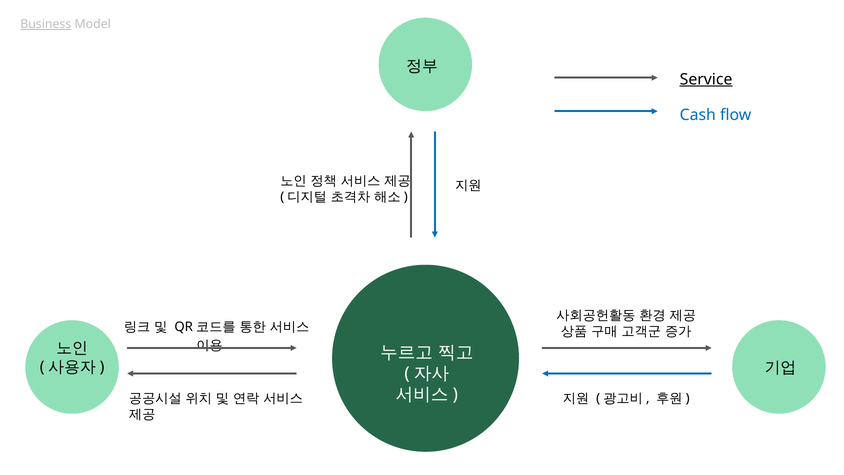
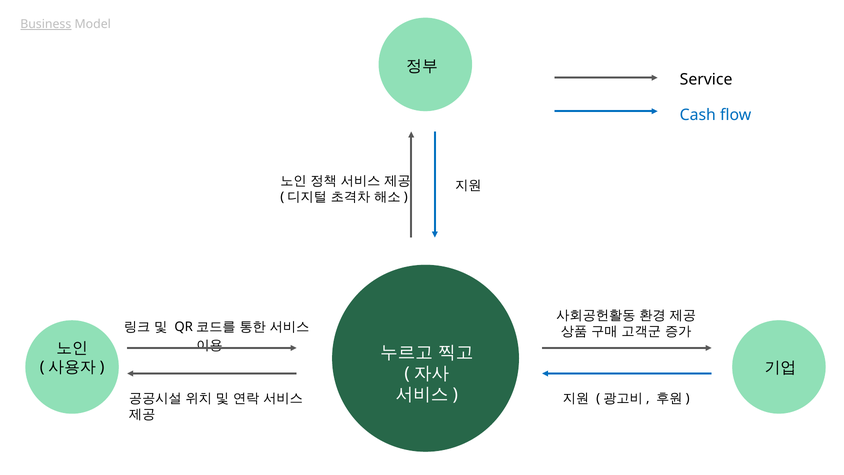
Service underline: present -> none
